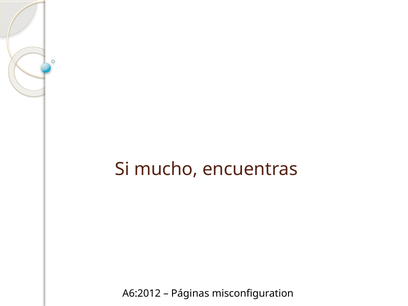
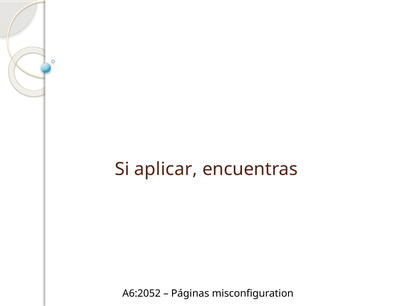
mucho: mucho -> aplicar
A6:2012: A6:2012 -> A6:2052
